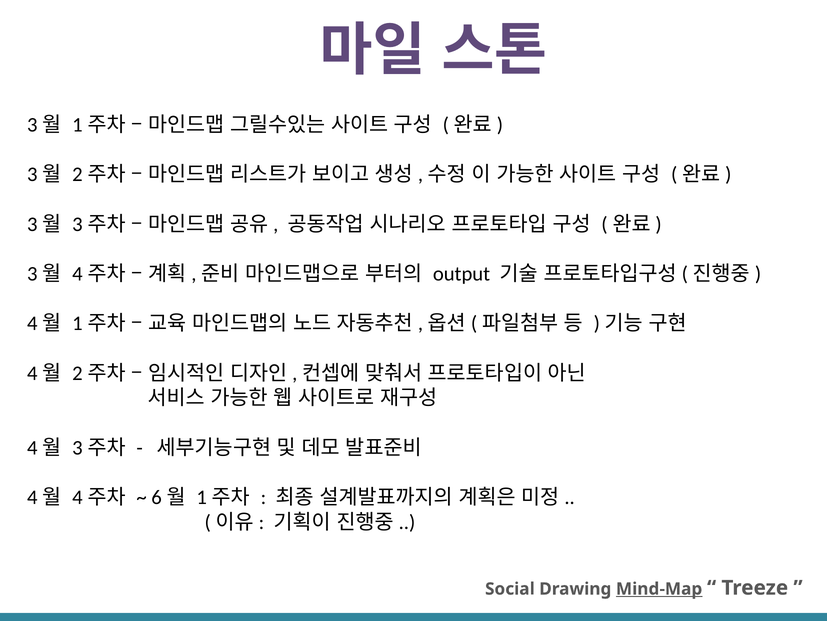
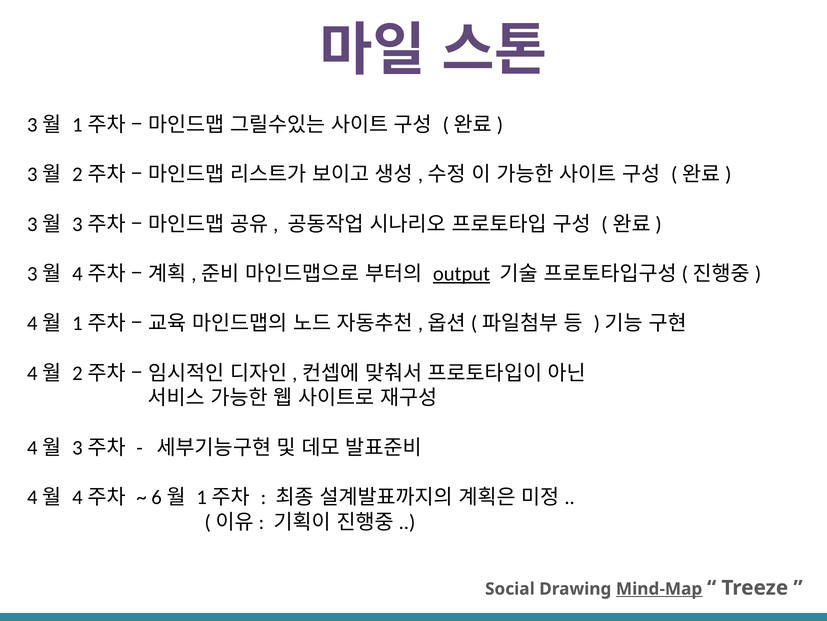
output underline: none -> present
